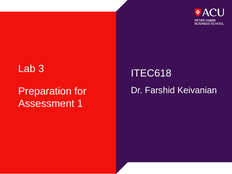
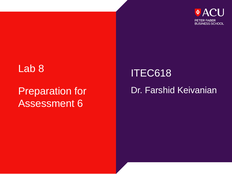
3: 3 -> 8
1: 1 -> 6
